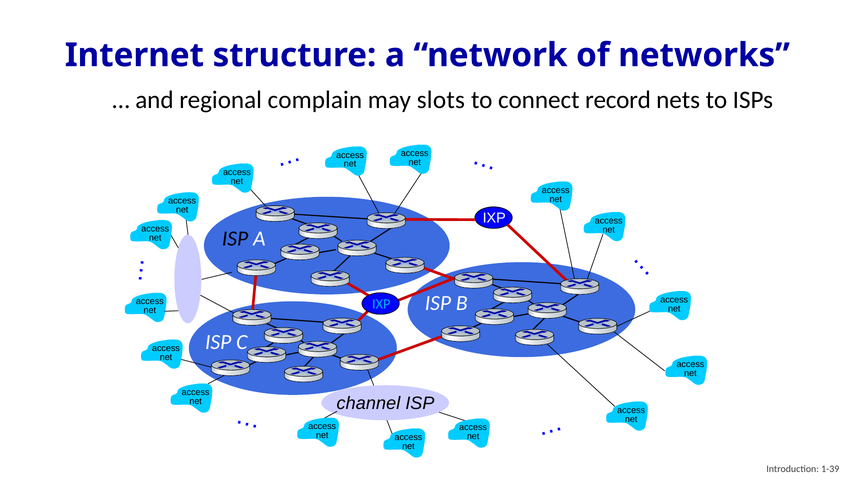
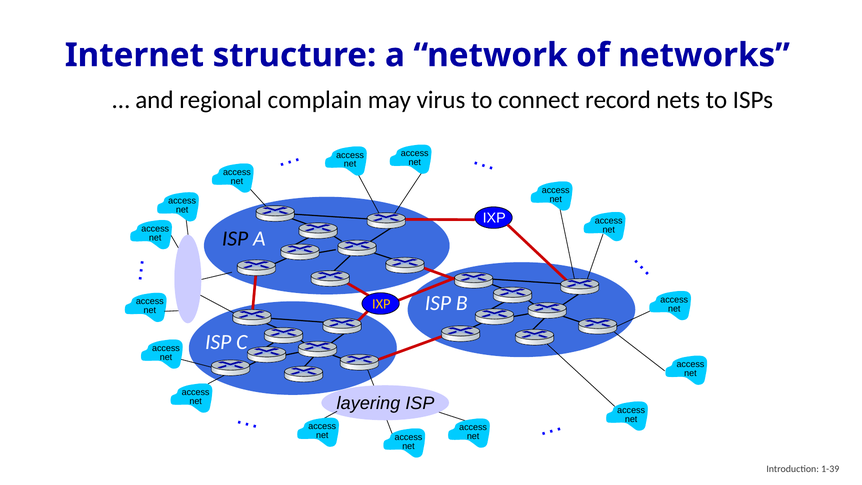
slots: slots -> virus
IXP at (381, 304) colour: light blue -> yellow
channel: channel -> layering
